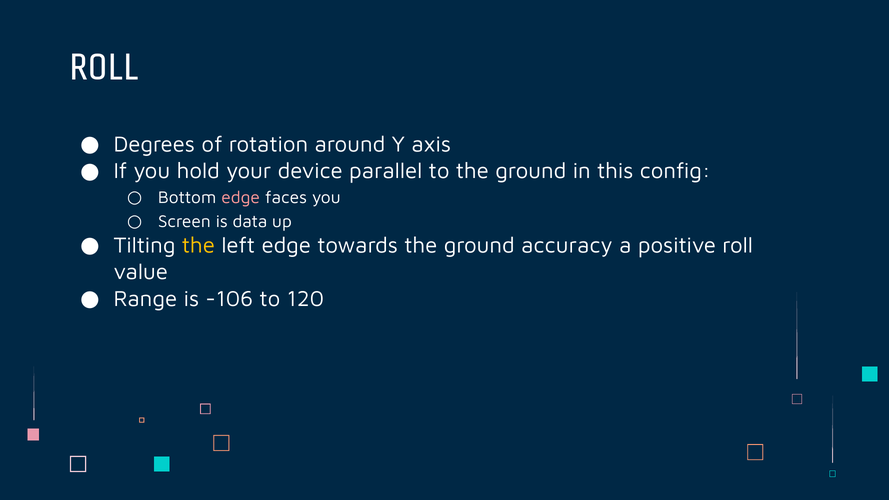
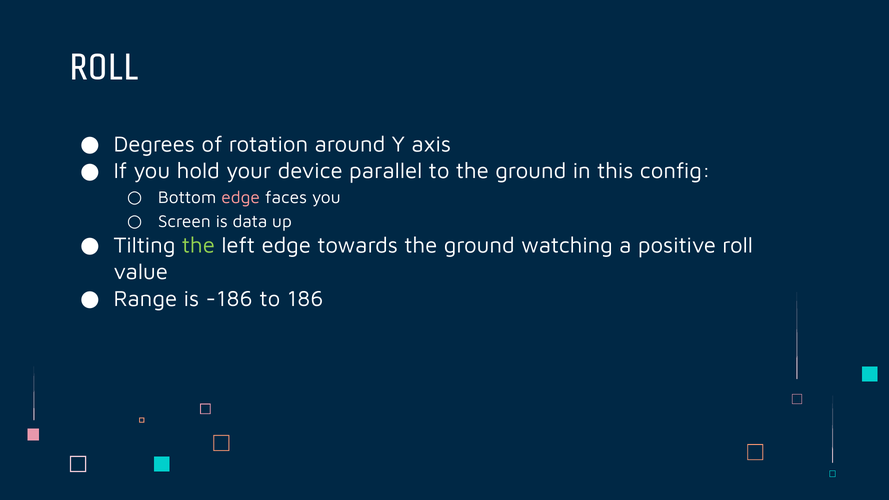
the at (198, 246) colour: yellow -> light green
accuracy: accuracy -> watching
-106: -106 -> -186
120: 120 -> 186
